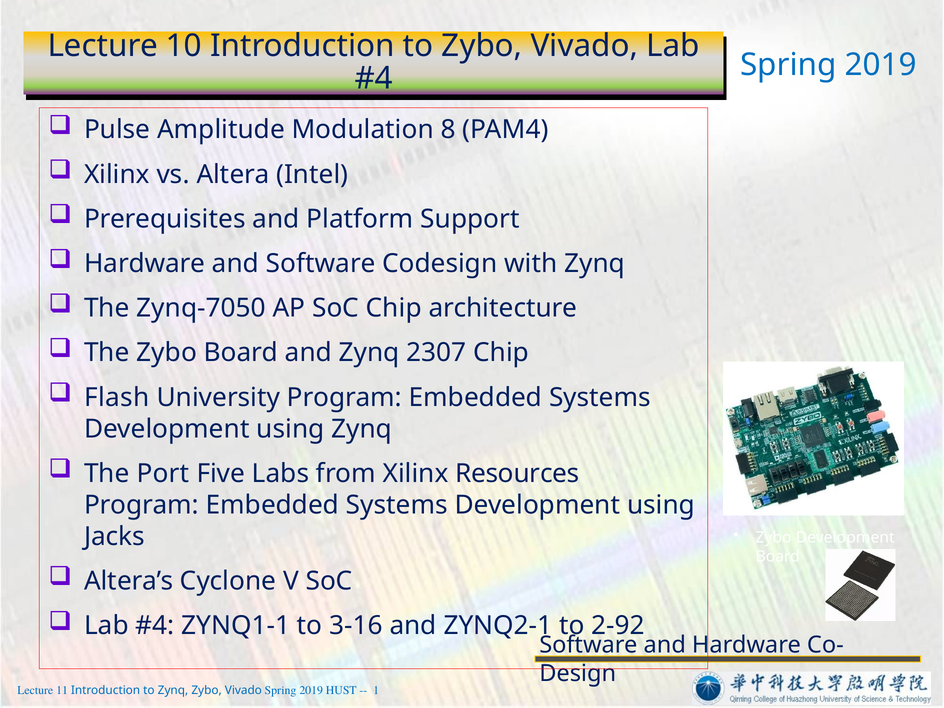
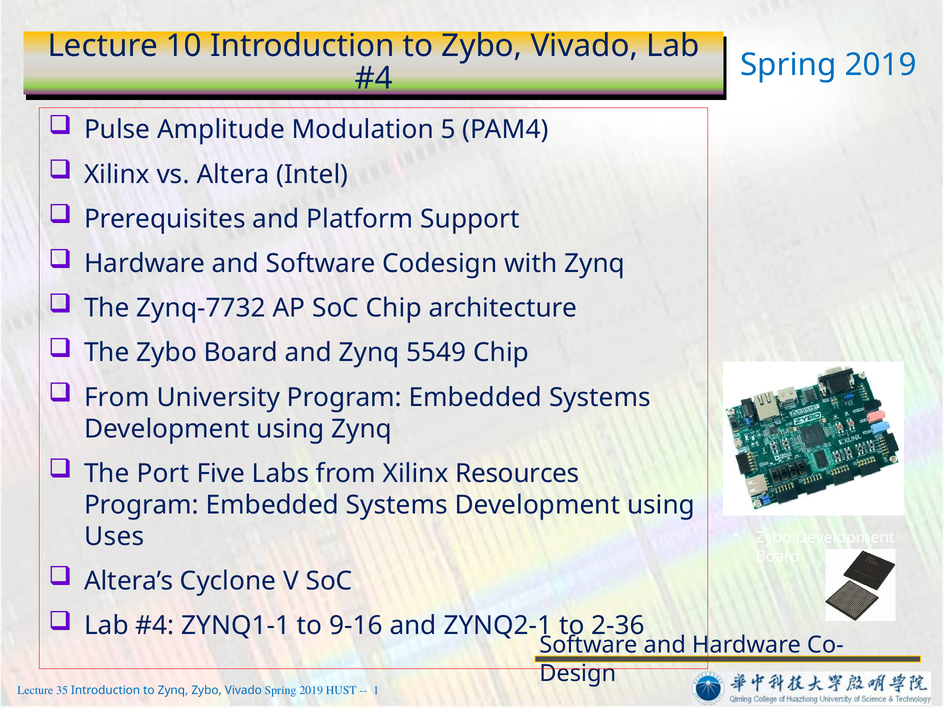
8: 8 -> 5
Zynq-7050: Zynq-7050 -> Zynq-7732
2307: 2307 -> 5549
Flash at (117, 397): Flash -> From
Jacks: Jacks -> Uses
3-16: 3-16 -> 9-16
2-92: 2-92 -> 2-36
11: 11 -> 35
